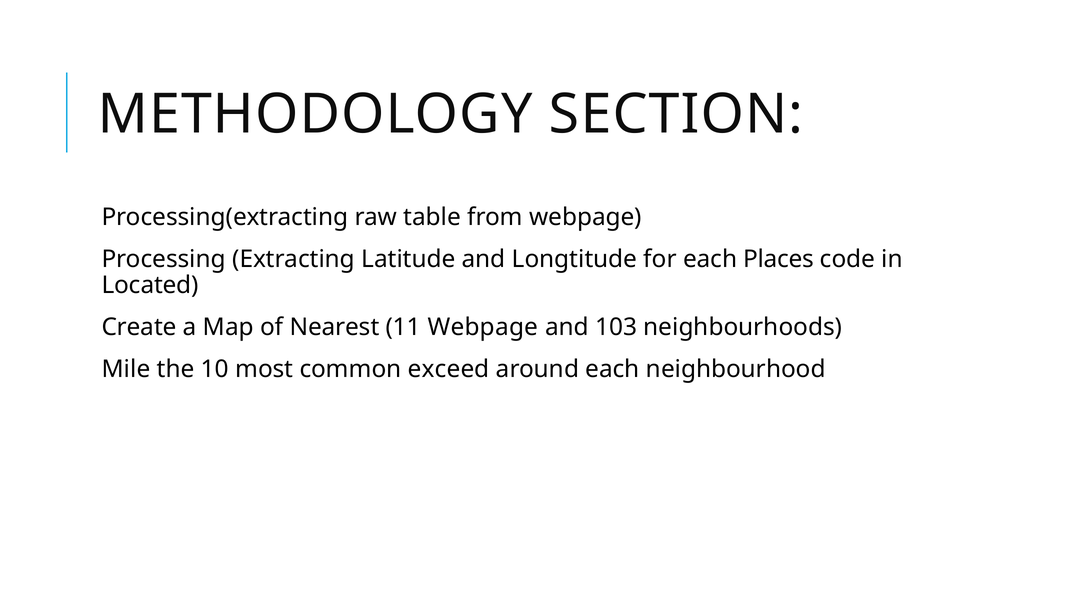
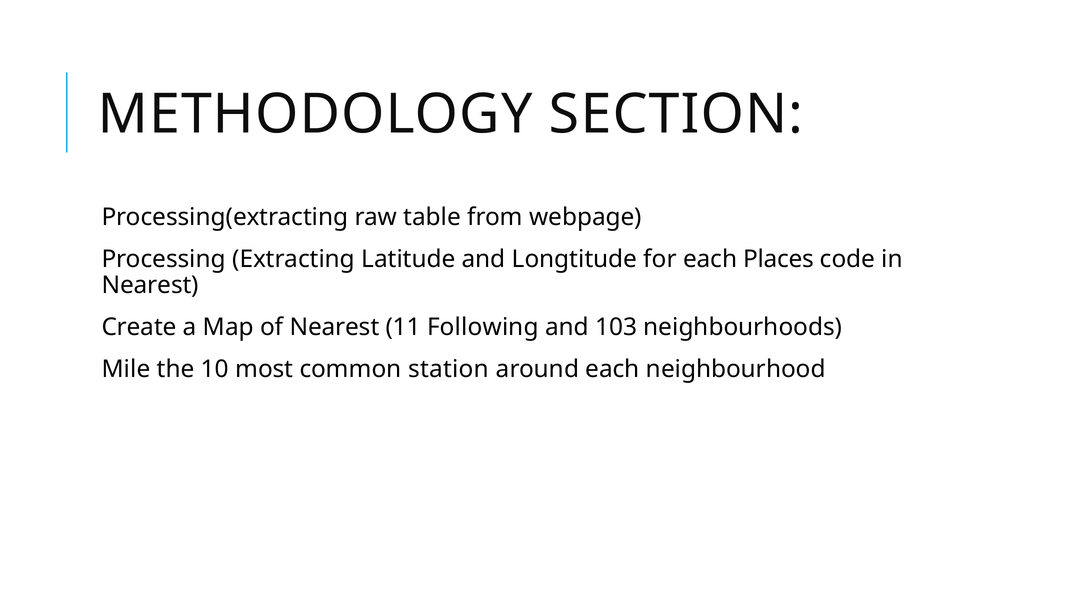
Located at (150, 285): Located -> Nearest
11 Webpage: Webpage -> Following
exceed: exceed -> station
